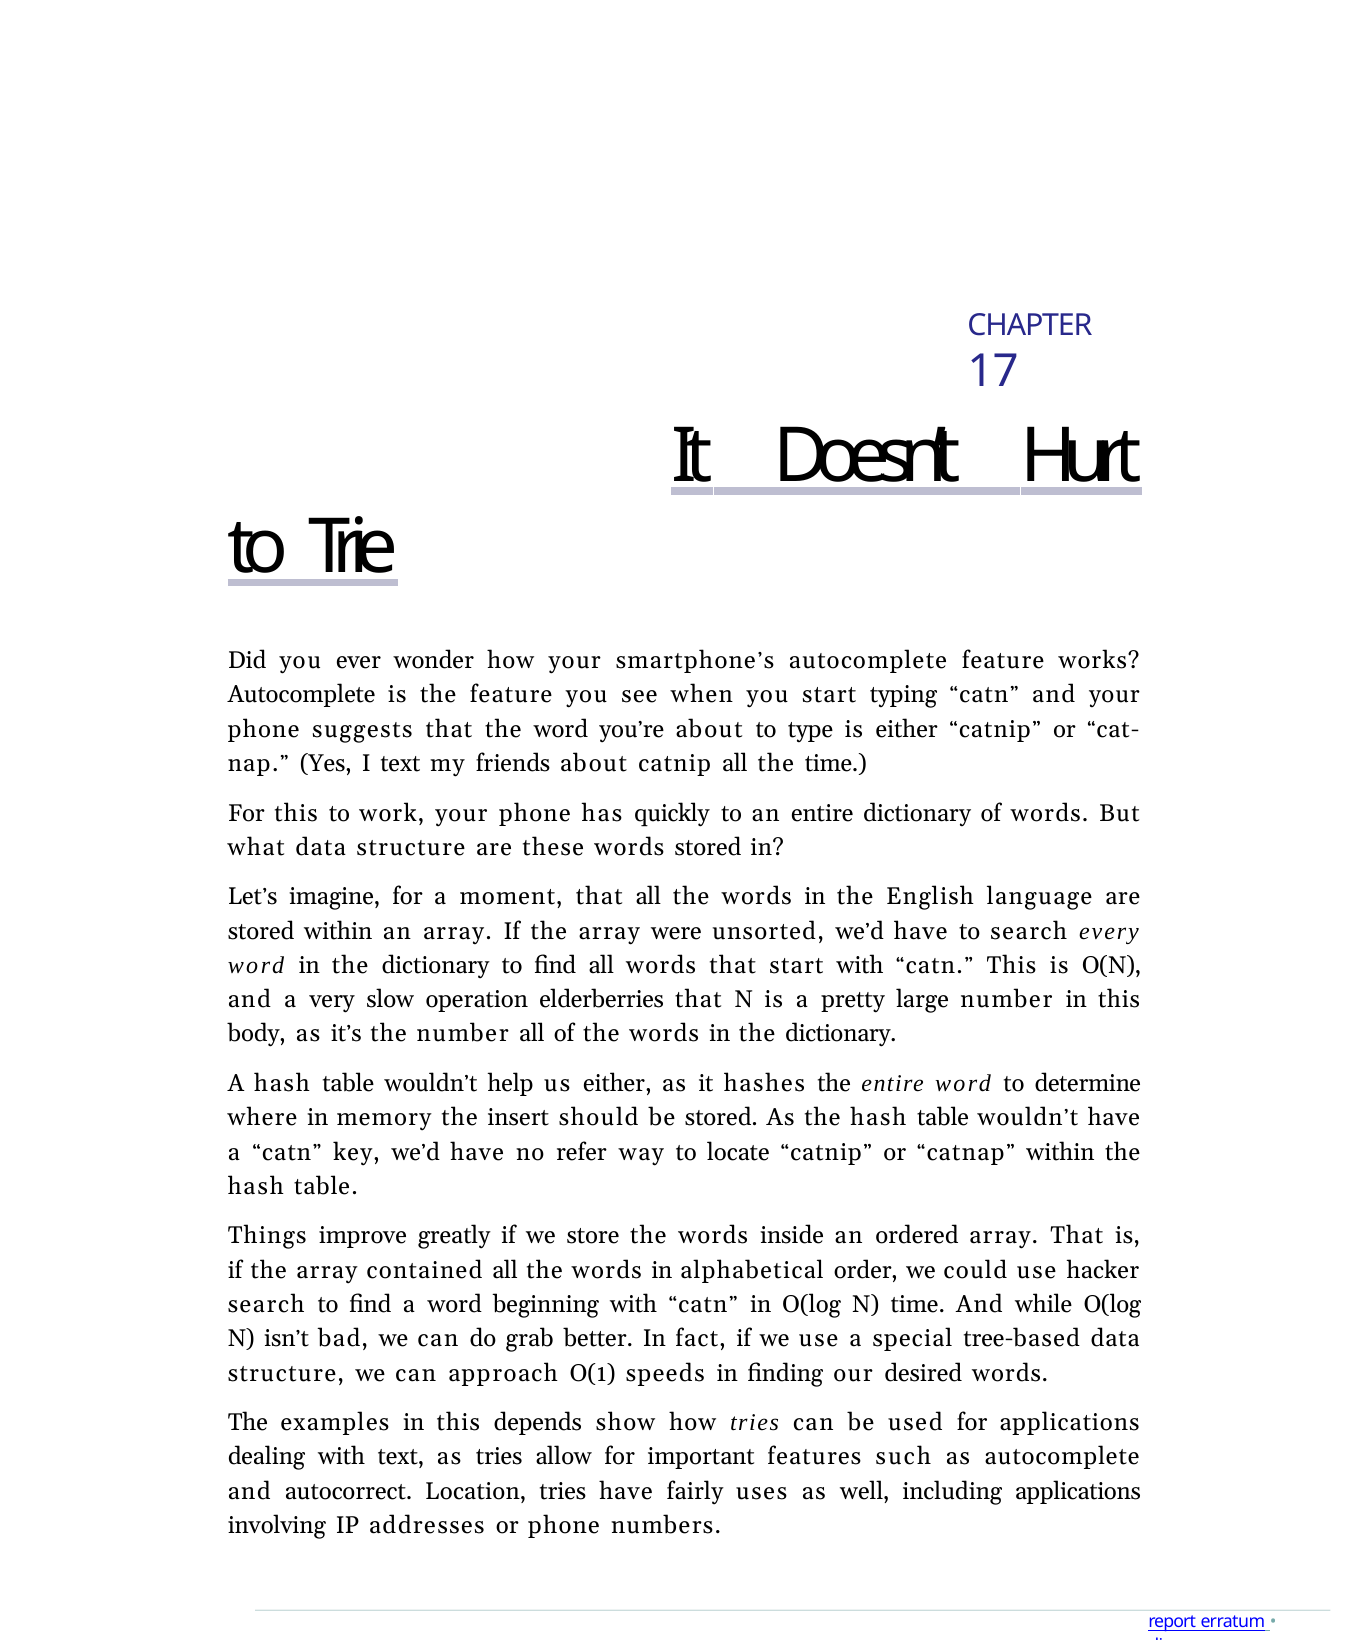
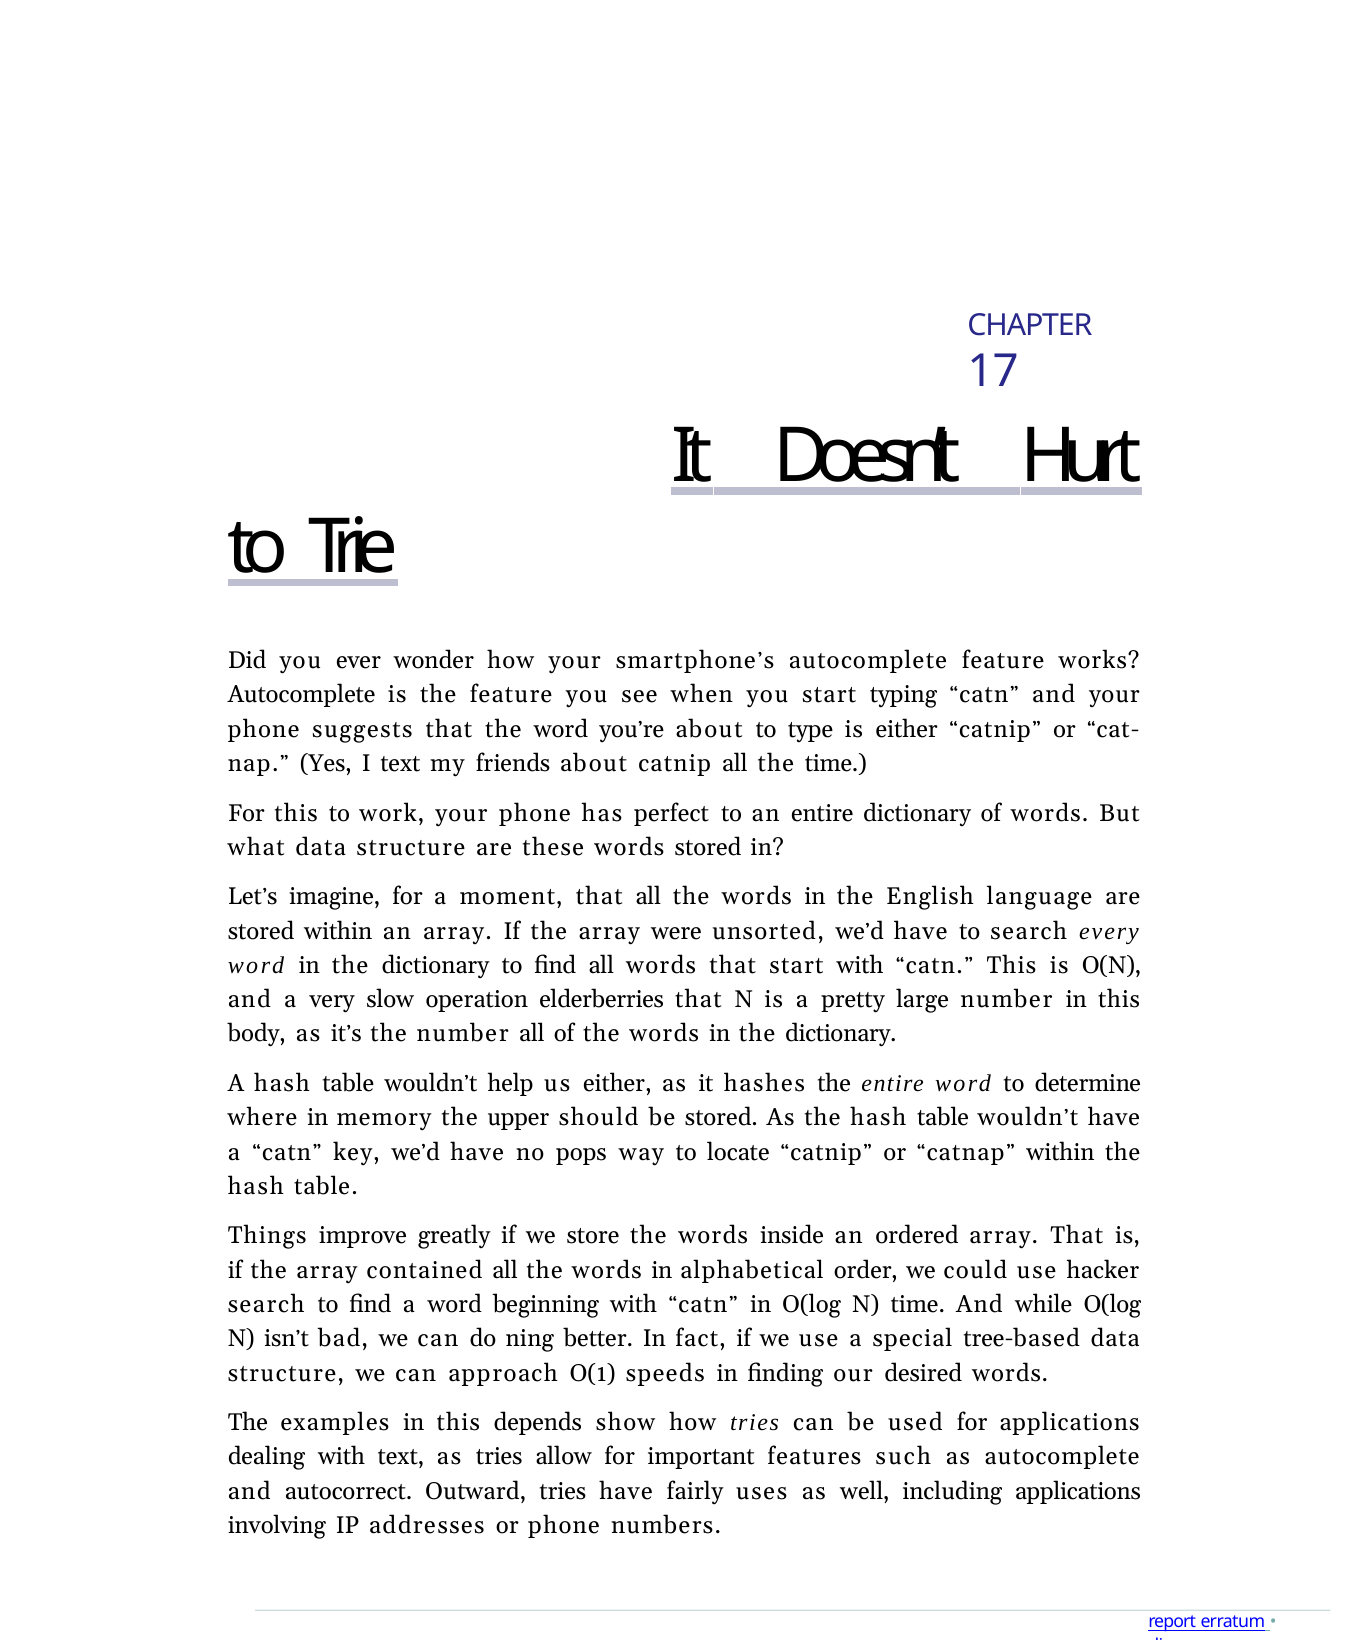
quickly: quickly -> perfect
insert: insert -> upper
refer: refer -> pops
grab: grab -> ning
Location: Location -> Outward
